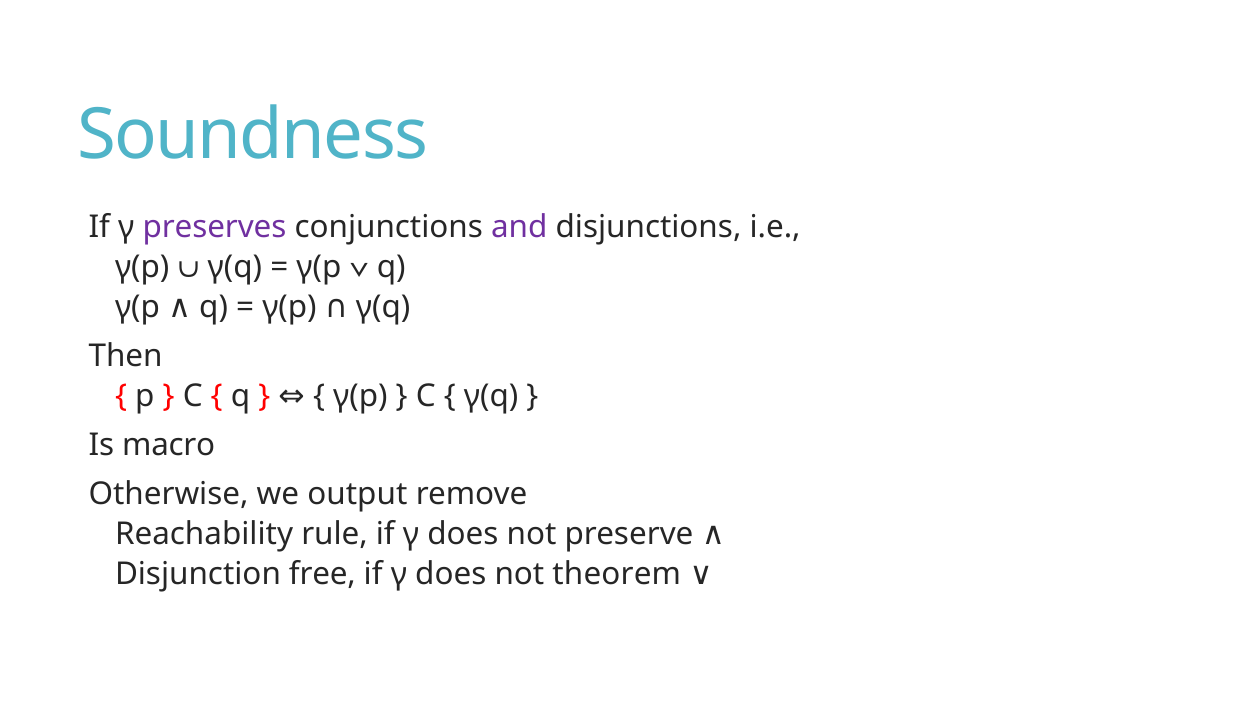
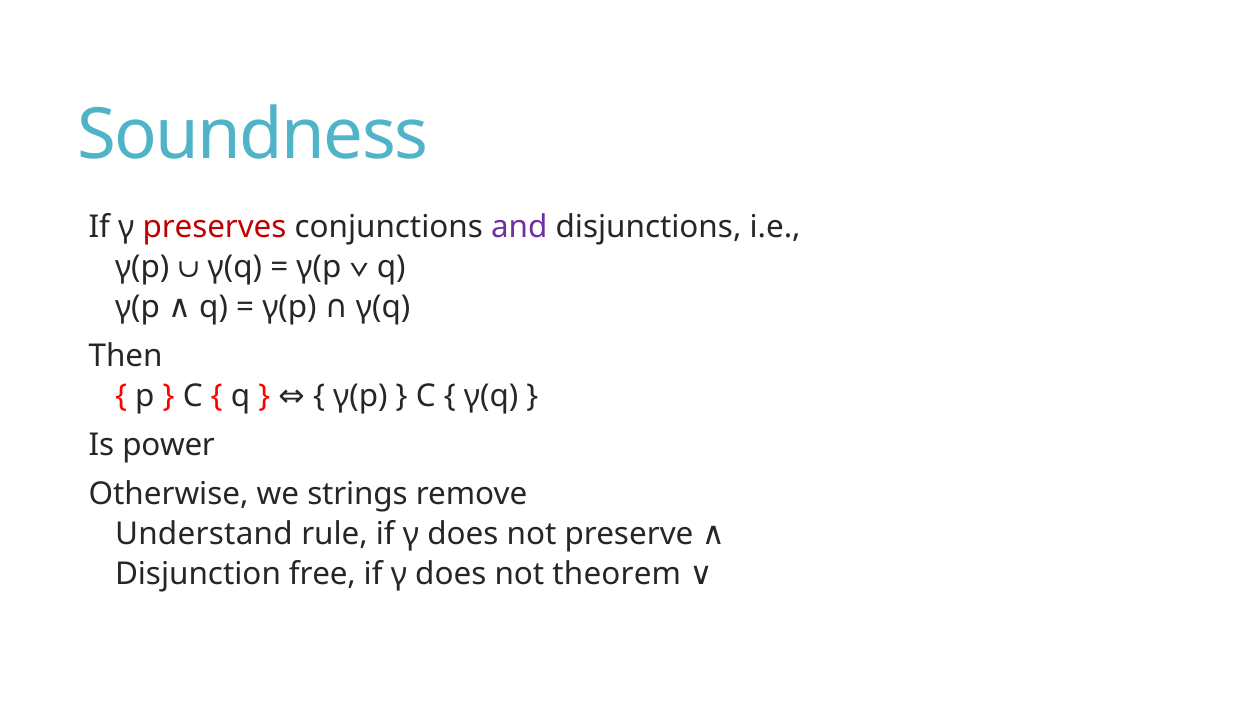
preserves colour: purple -> red
macro: macro -> power
output: output -> strings
Reachability: Reachability -> Understand
